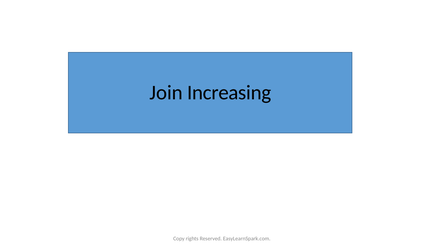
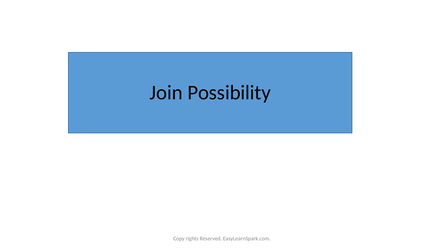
Increasing: Increasing -> Possibility
